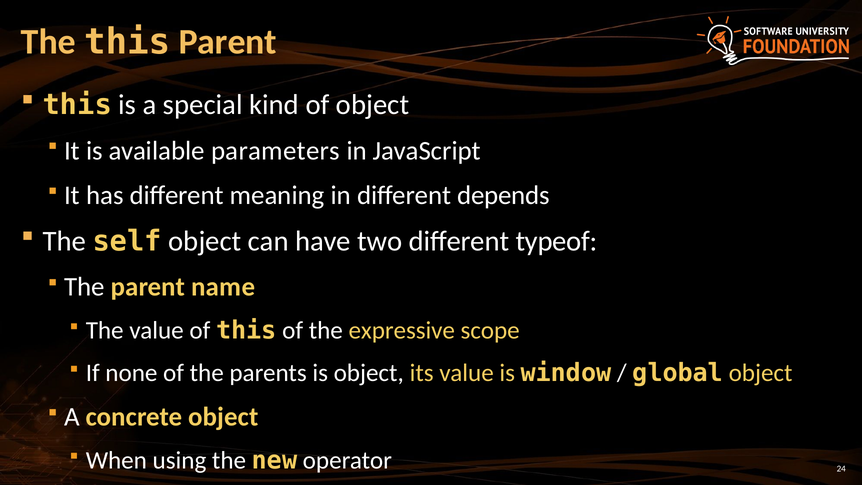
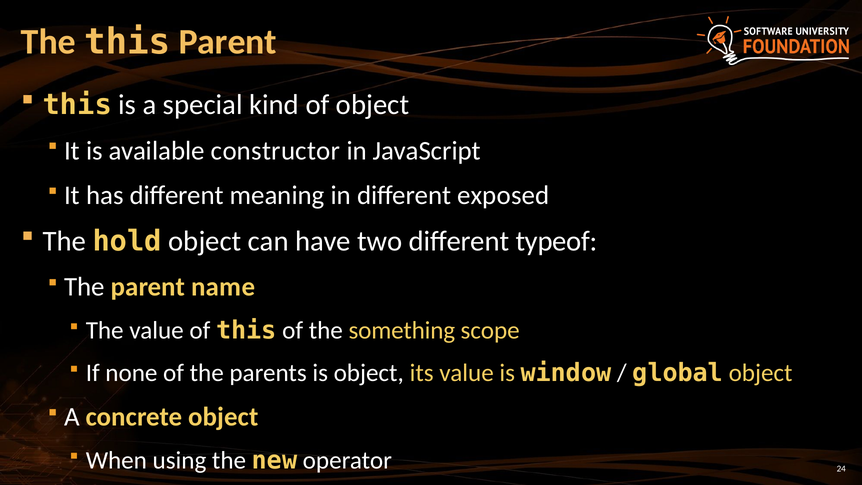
parameters: parameters -> constructor
depends: depends -> exposed
self: self -> hold
expressive: expressive -> something
